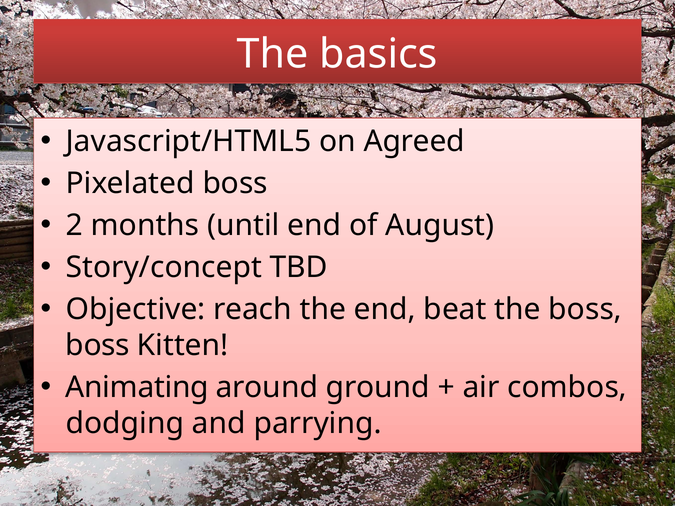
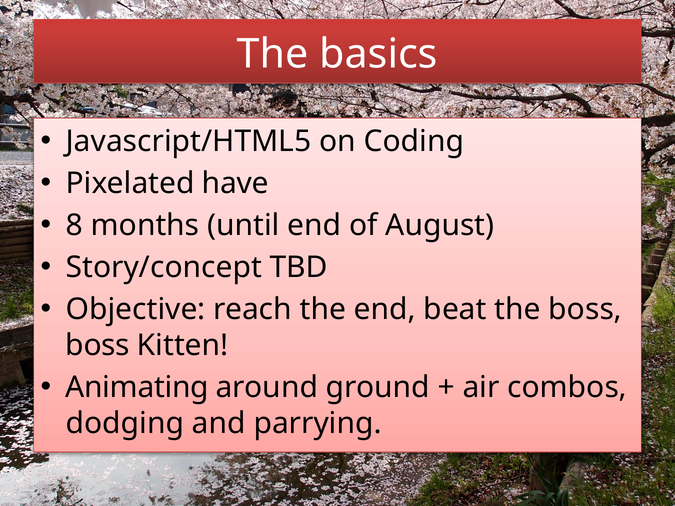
Agreed: Agreed -> Coding
Pixelated boss: boss -> have
2: 2 -> 8
